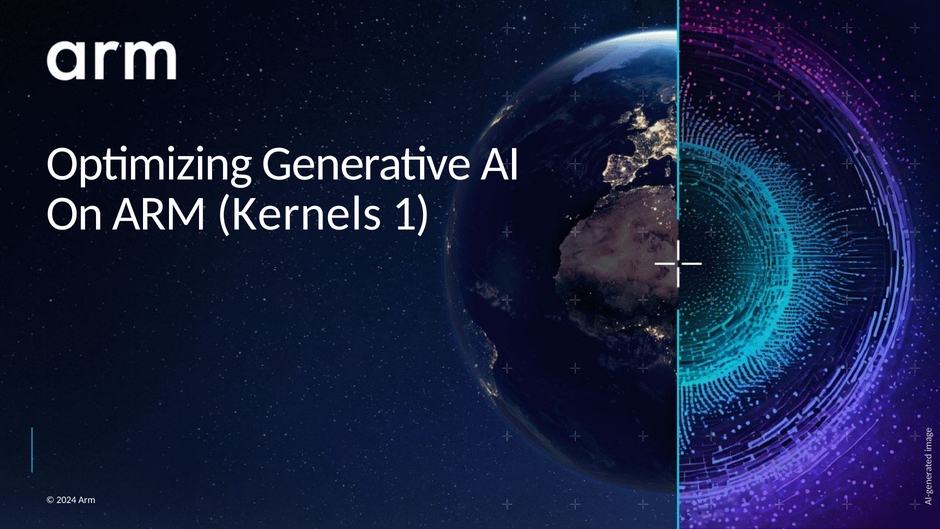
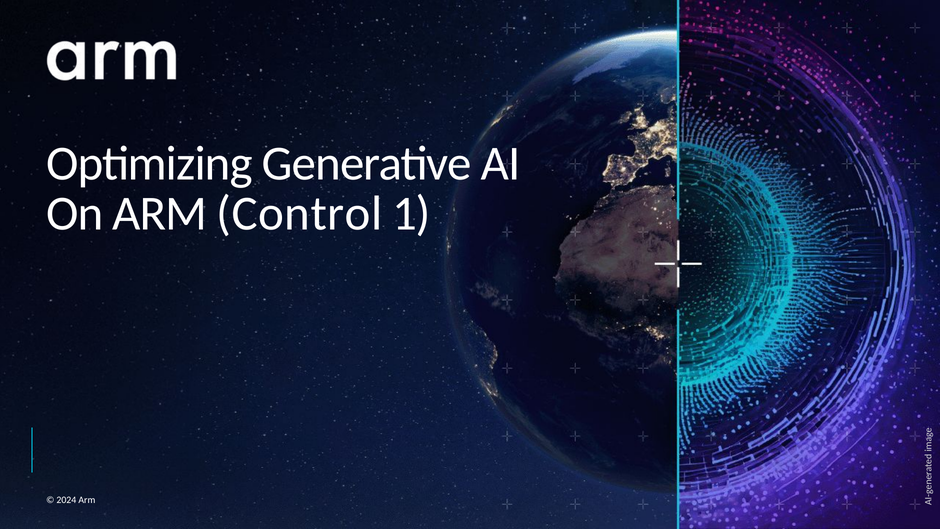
Kernels: Kernels -> Control
